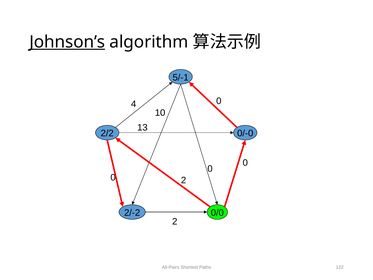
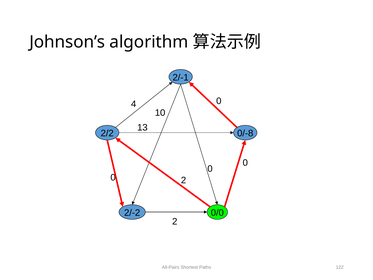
Johnson’s underline: present -> none
5/-1: 5/-1 -> 2/-1
0/-0: 0/-0 -> 0/-8
